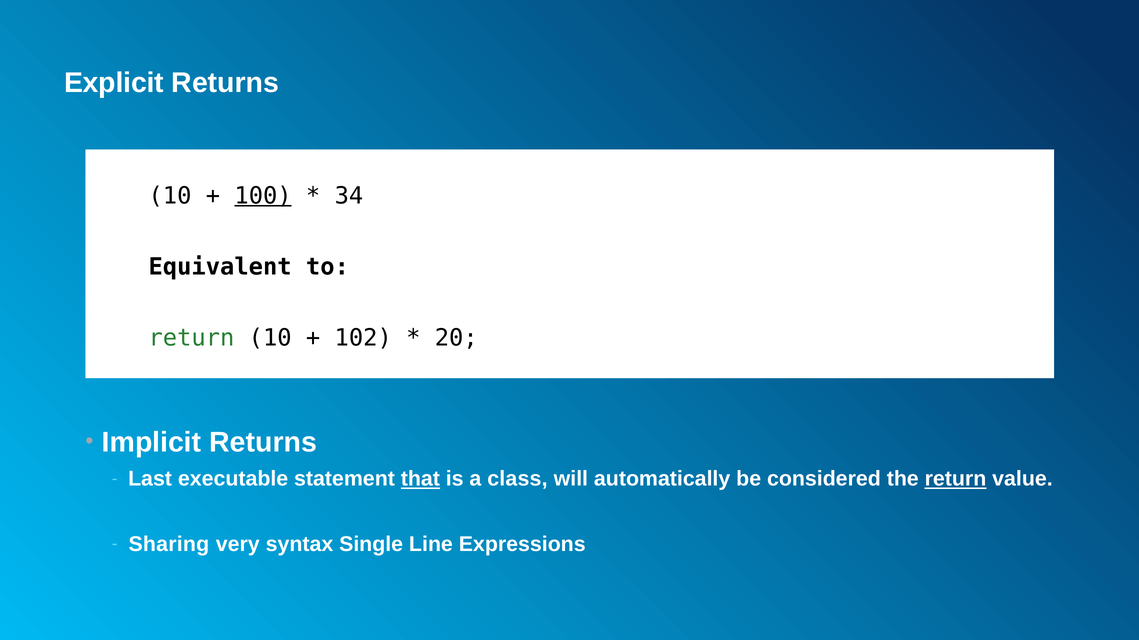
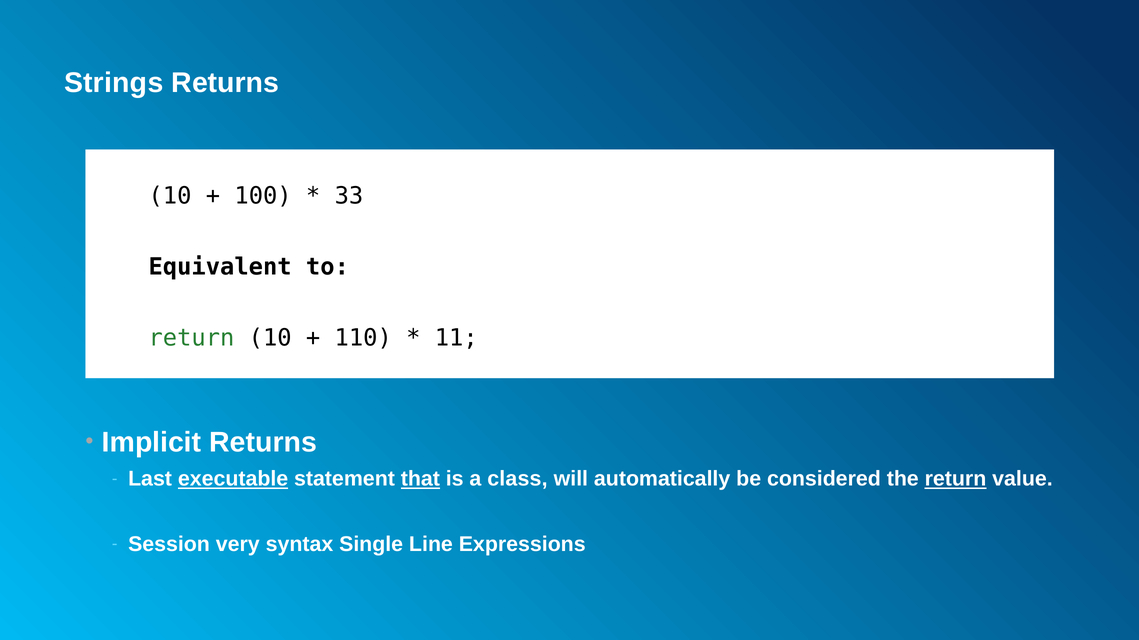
Explicit: Explicit -> Strings
100 underline: present -> none
34: 34 -> 33
102: 102 -> 110
20: 20 -> 11
executable underline: none -> present
Sharing: Sharing -> Session
